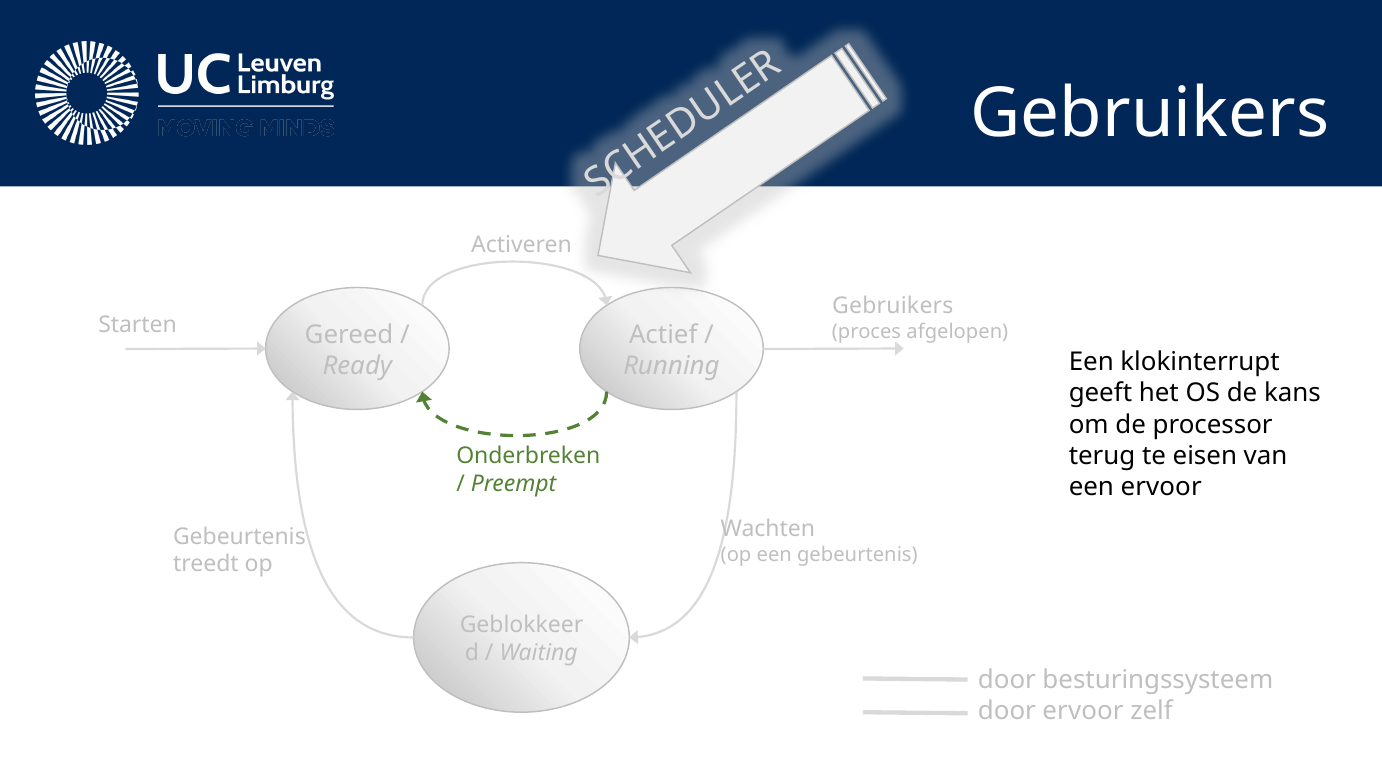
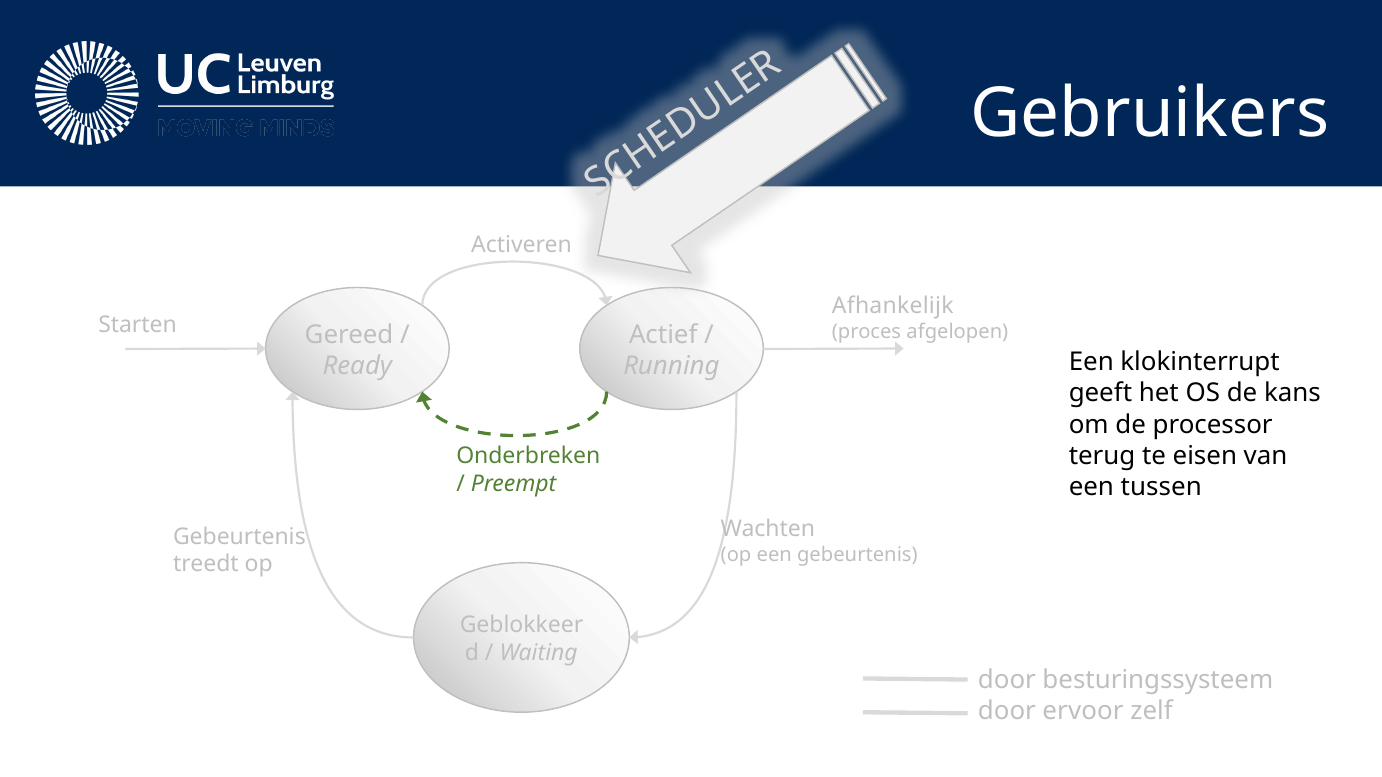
Gebruikers at (893, 307): Gebruikers -> Afhankelijk
een ervoor: ervoor -> tussen
